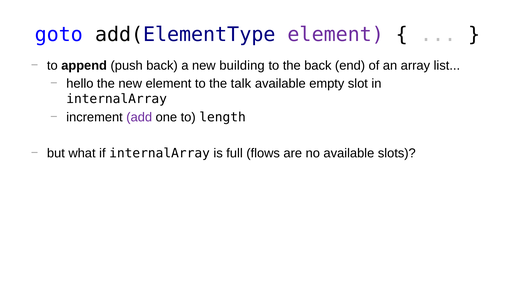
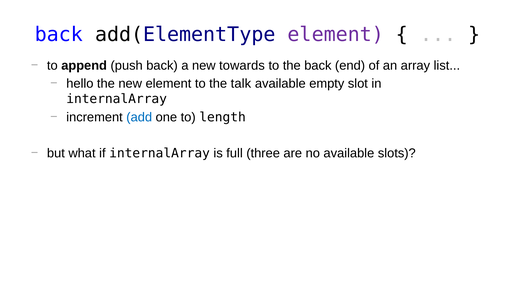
goto at (59, 35): goto -> back
building: building -> towards
add colour: purple -> blue
flows: flows -> three
